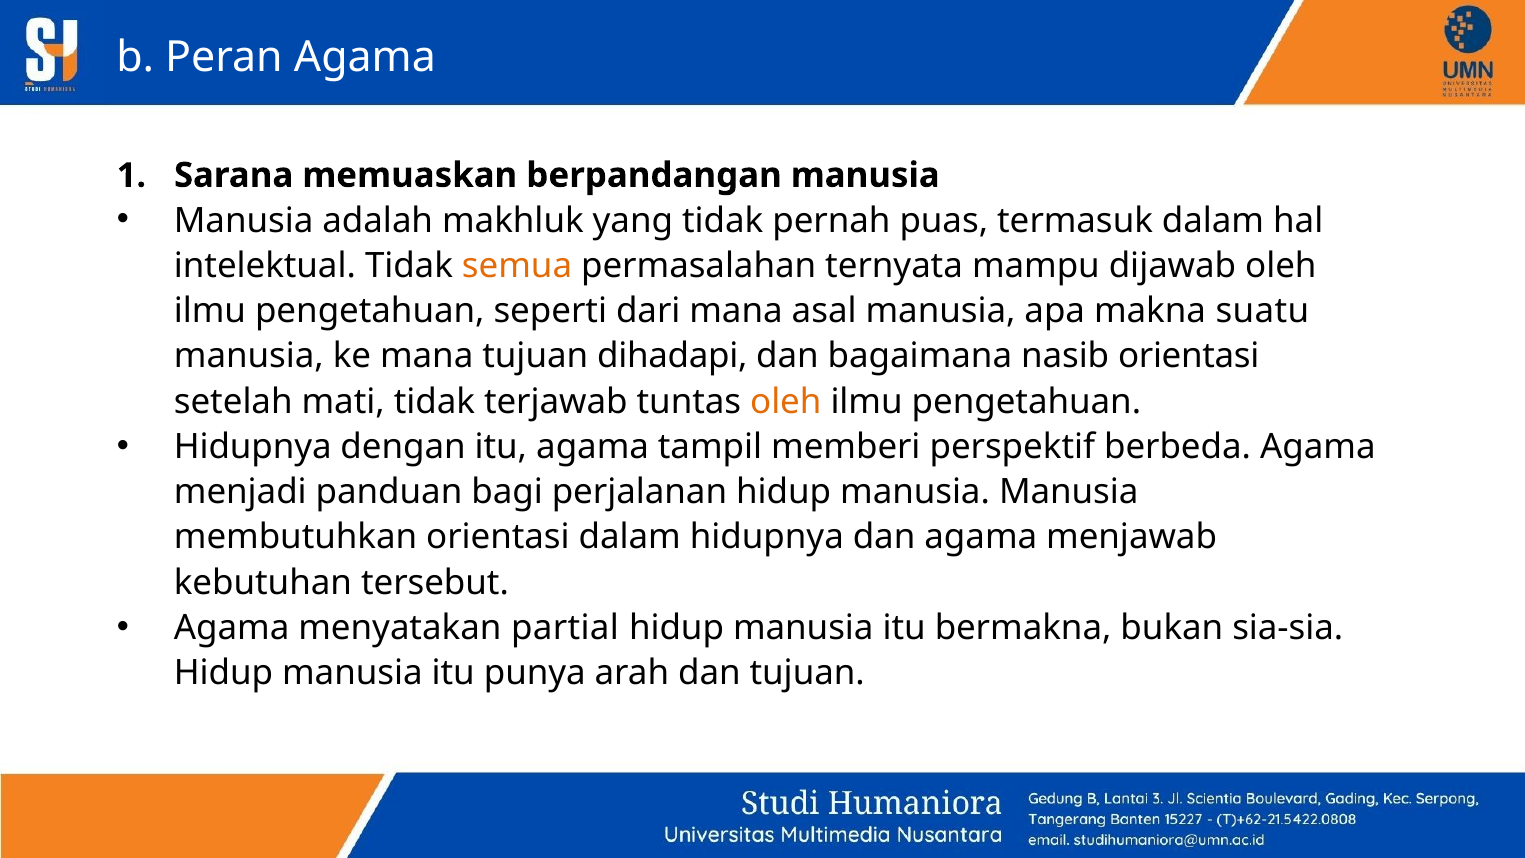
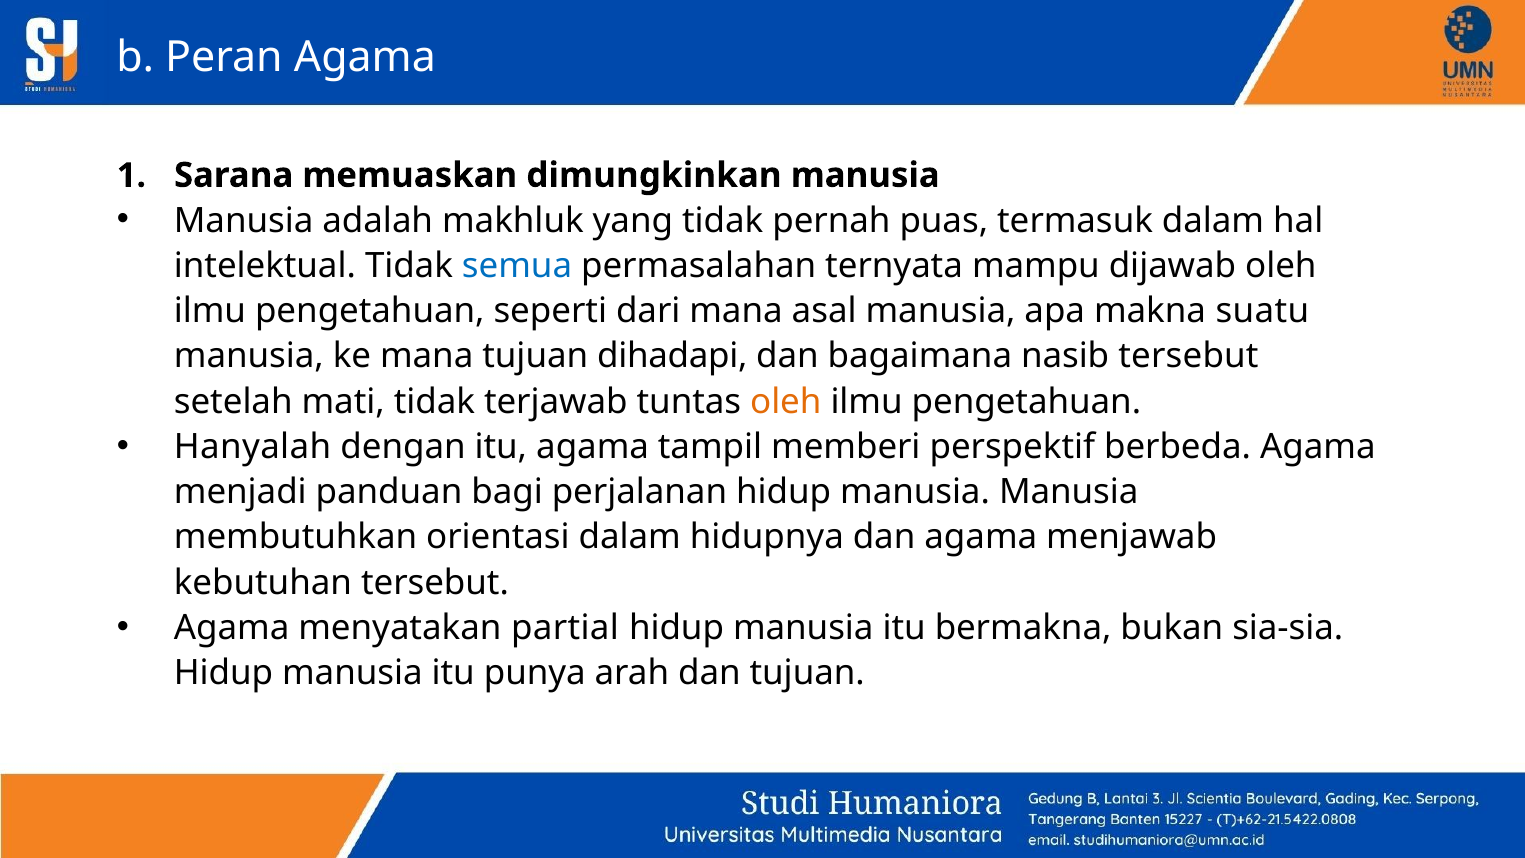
berpandangan: berpandangan -> dimungkinkan
semua colour: orange -> blue
nasib orientasi: orientasi -> tersebut
Hidupnya at (253, 447): Hidupnya -> Hanyalah
